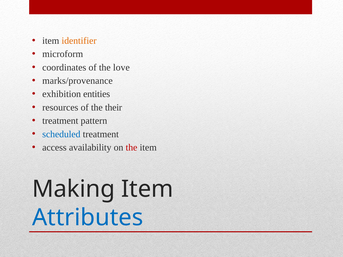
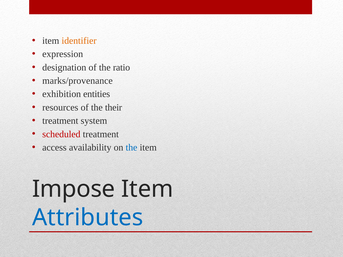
microform: microform -> expression
coordinates: coordinates -> designation
love: love -> ratio
pattern: pattern -> system
scheduled colour: blue -> red
the at (132, 148) colour: red -> blue
Making: Making -> Impose
